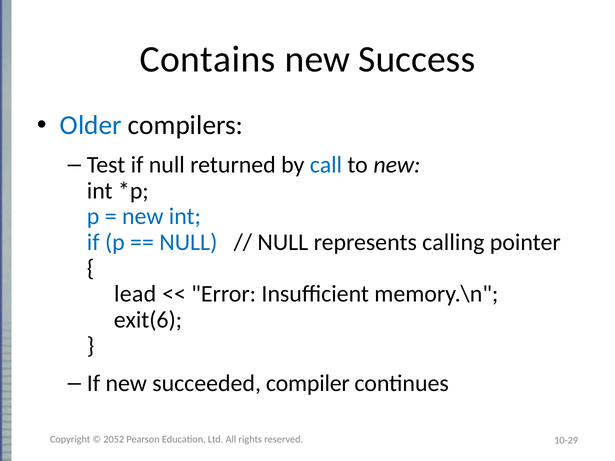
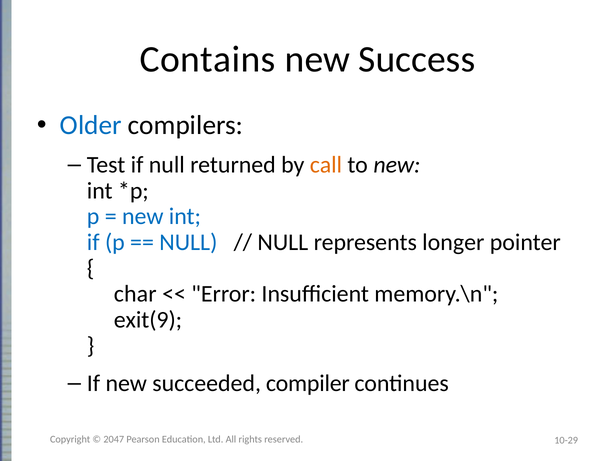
call colour: blue -> orange
calling: calling -> longer
lead: lead -> char
exit(6: exit(6 -> exit(9
2052: 2052 -> 2047
